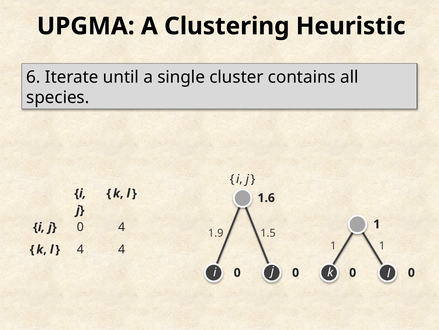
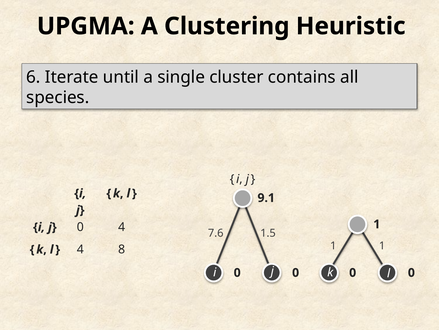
1.6: 1.6 -> 9.1
1.9: 1.9 -> 7.6
4 4: 4 -> 8
